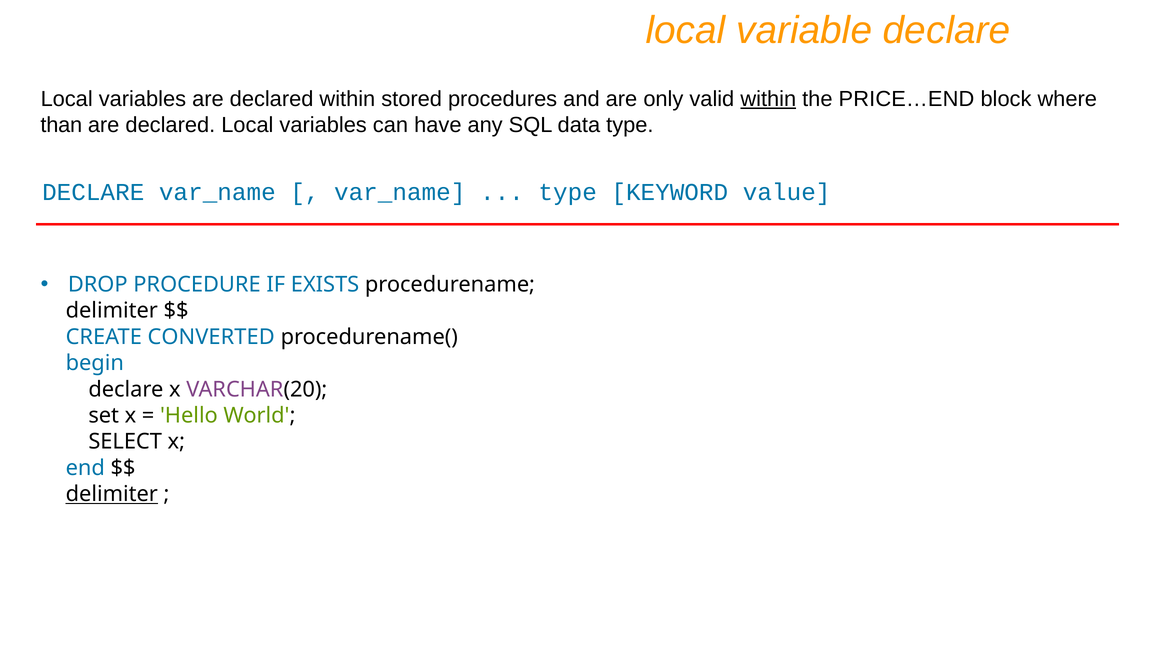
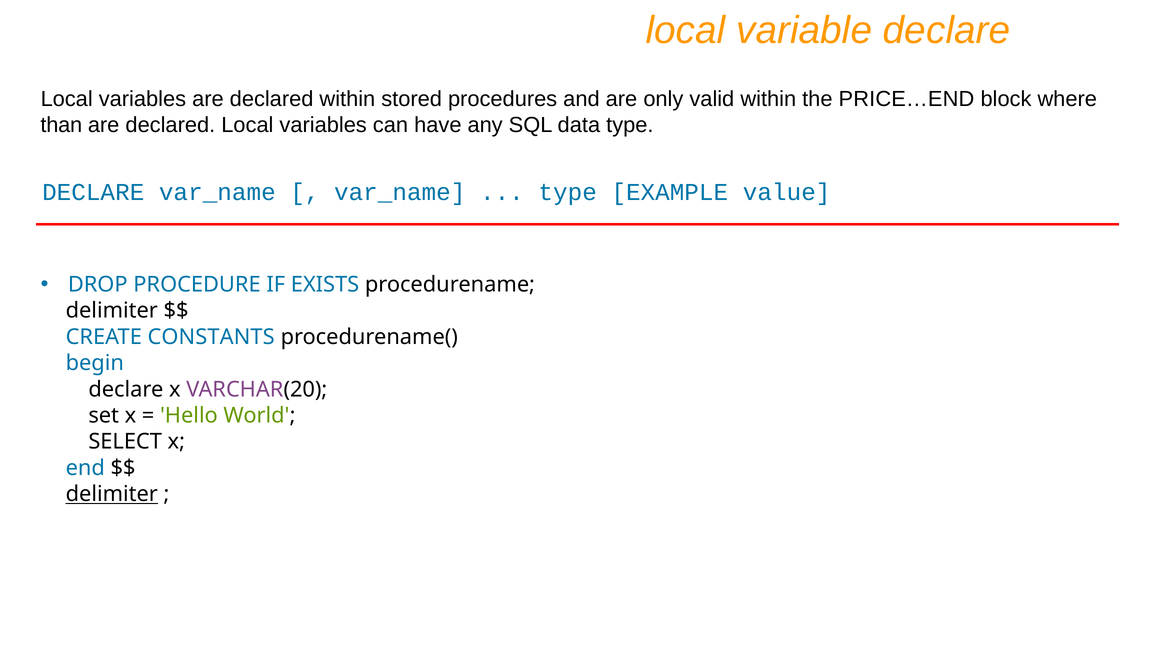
within at (768, 99) underline: present -> none
KEYWORD: KEYWORD -> EXAMPLE
CONVERTED: CONVERTED -> CONSTANTS
